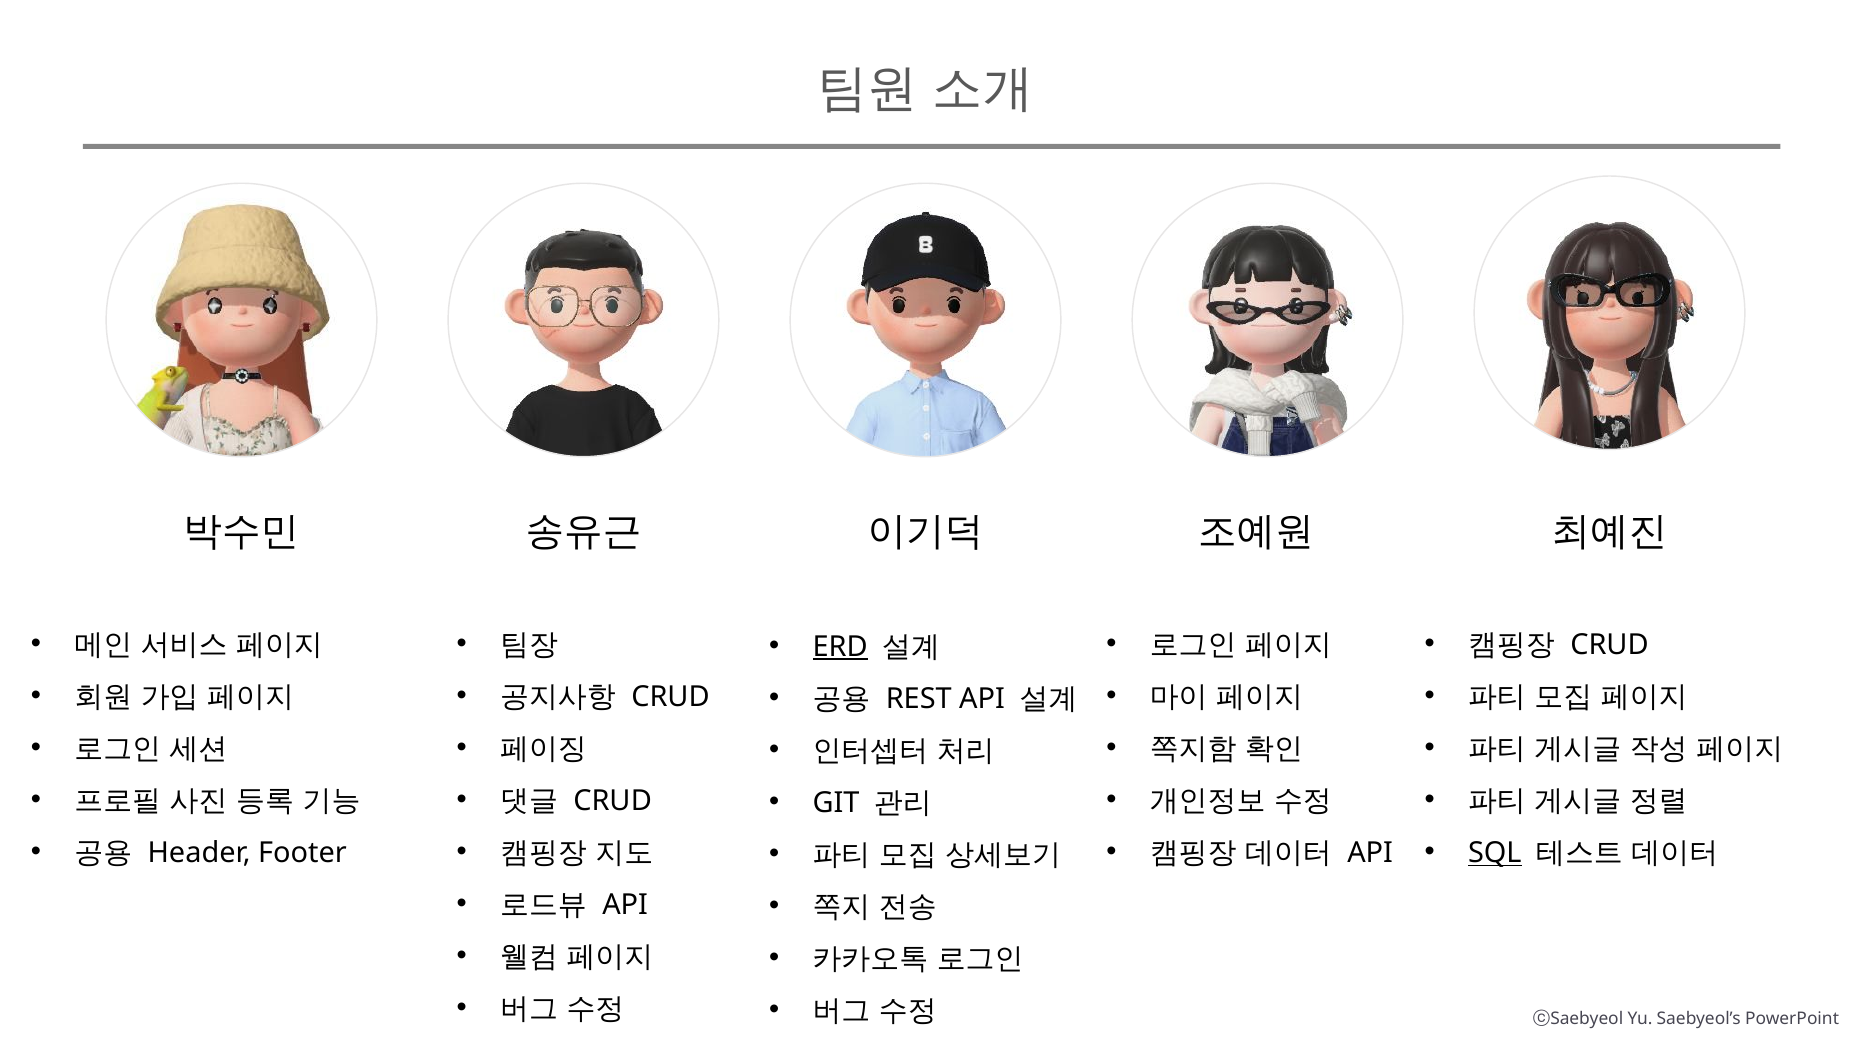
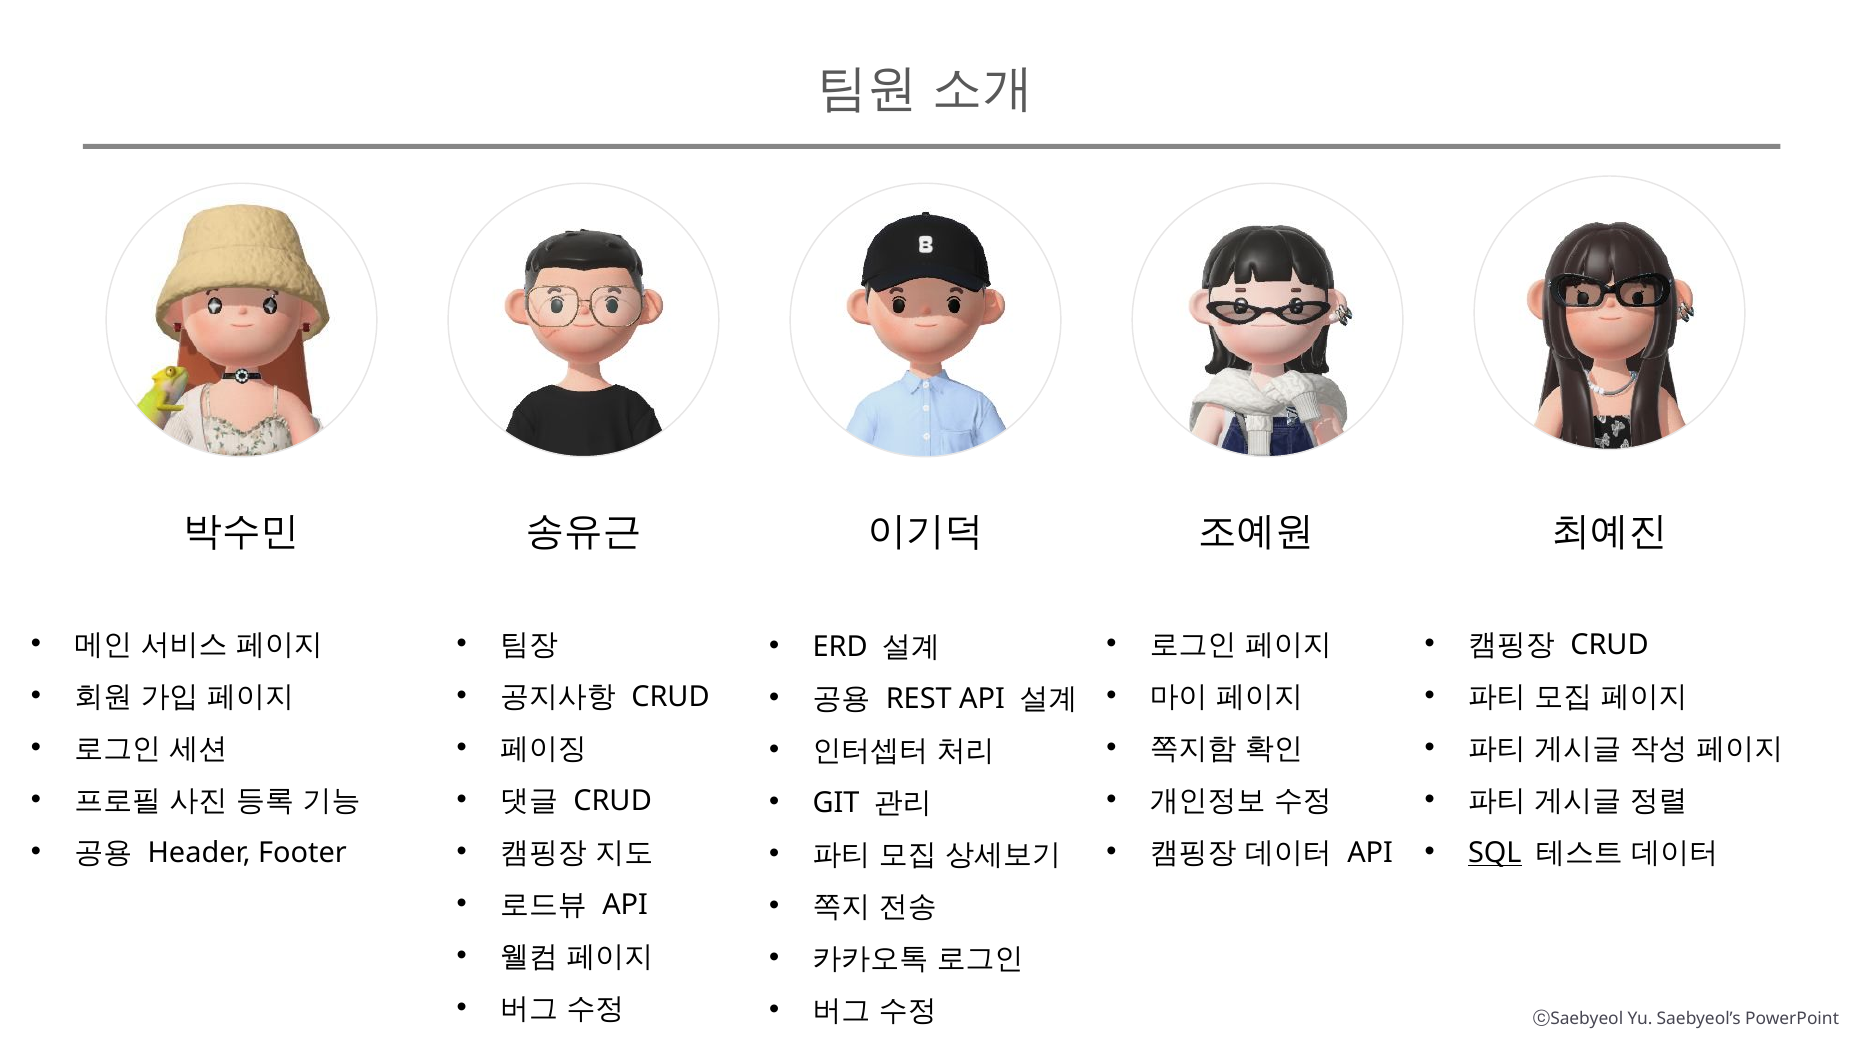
ERD underline: present -> none
